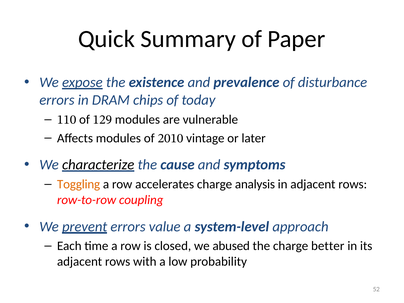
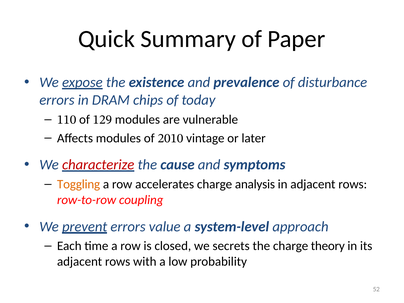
characterize colour: black -> red
abused: abused -> secrets
better: better -> theory
